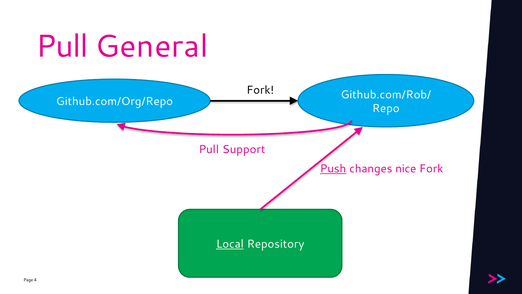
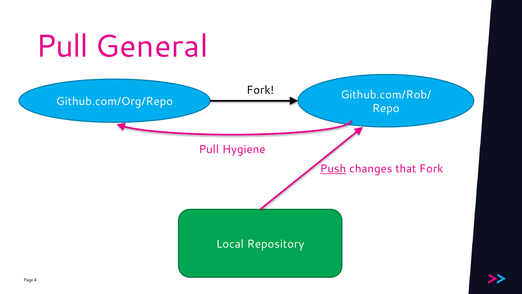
Support: Support -> Hygiene
nice: nice -> that
Local underline: present -> none
